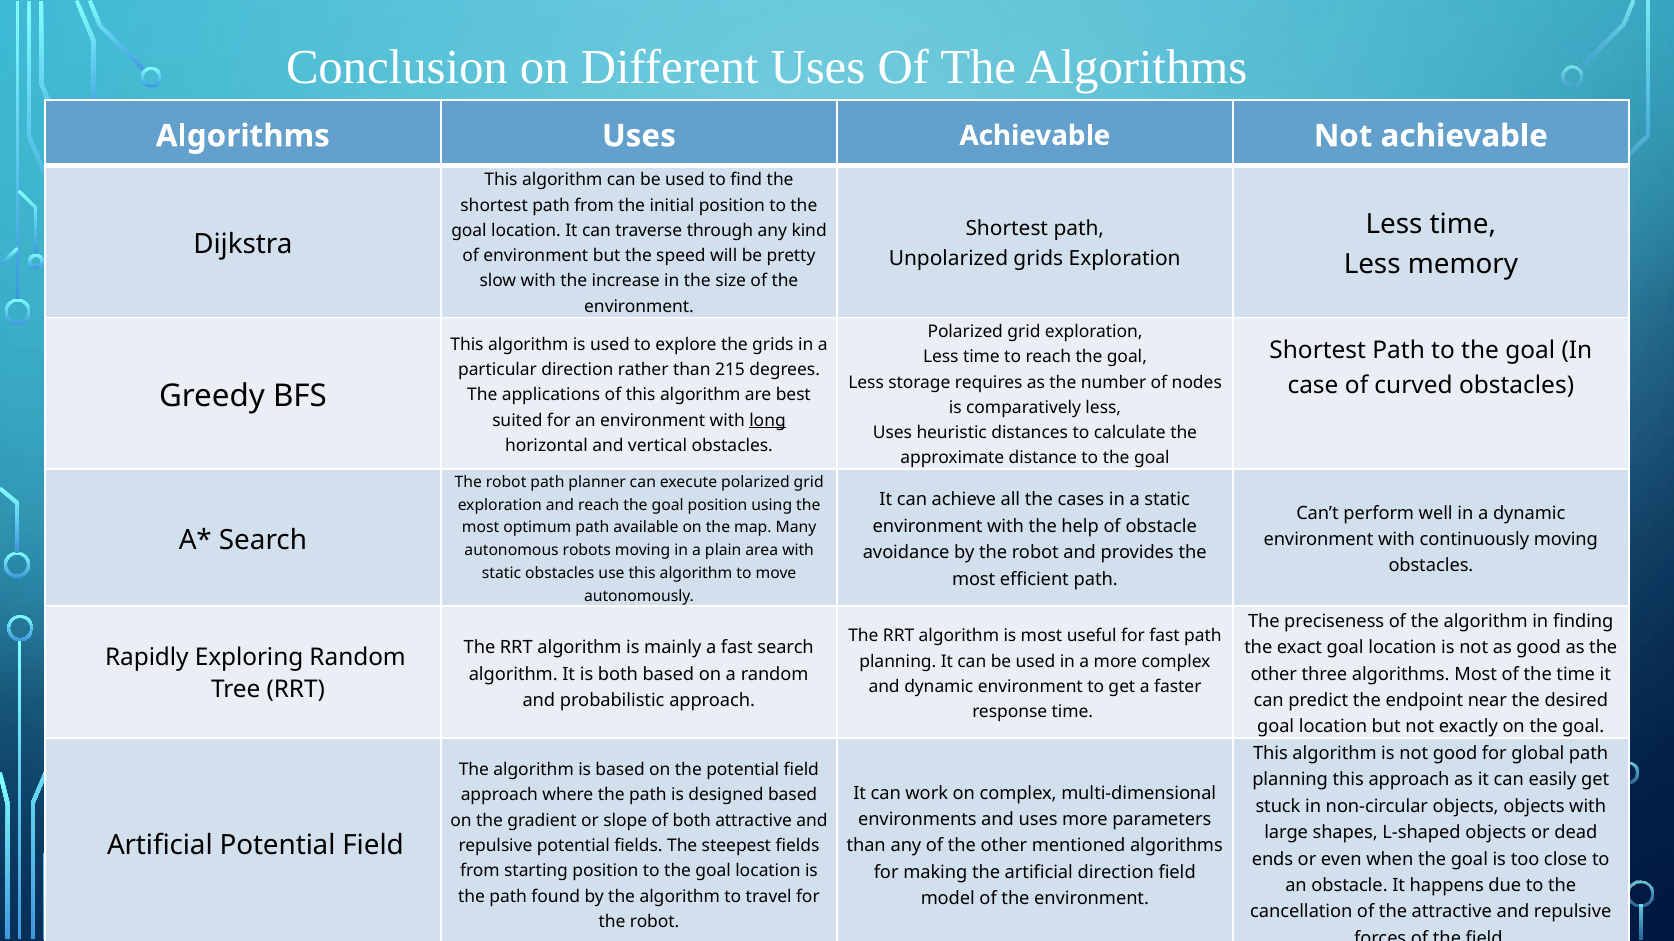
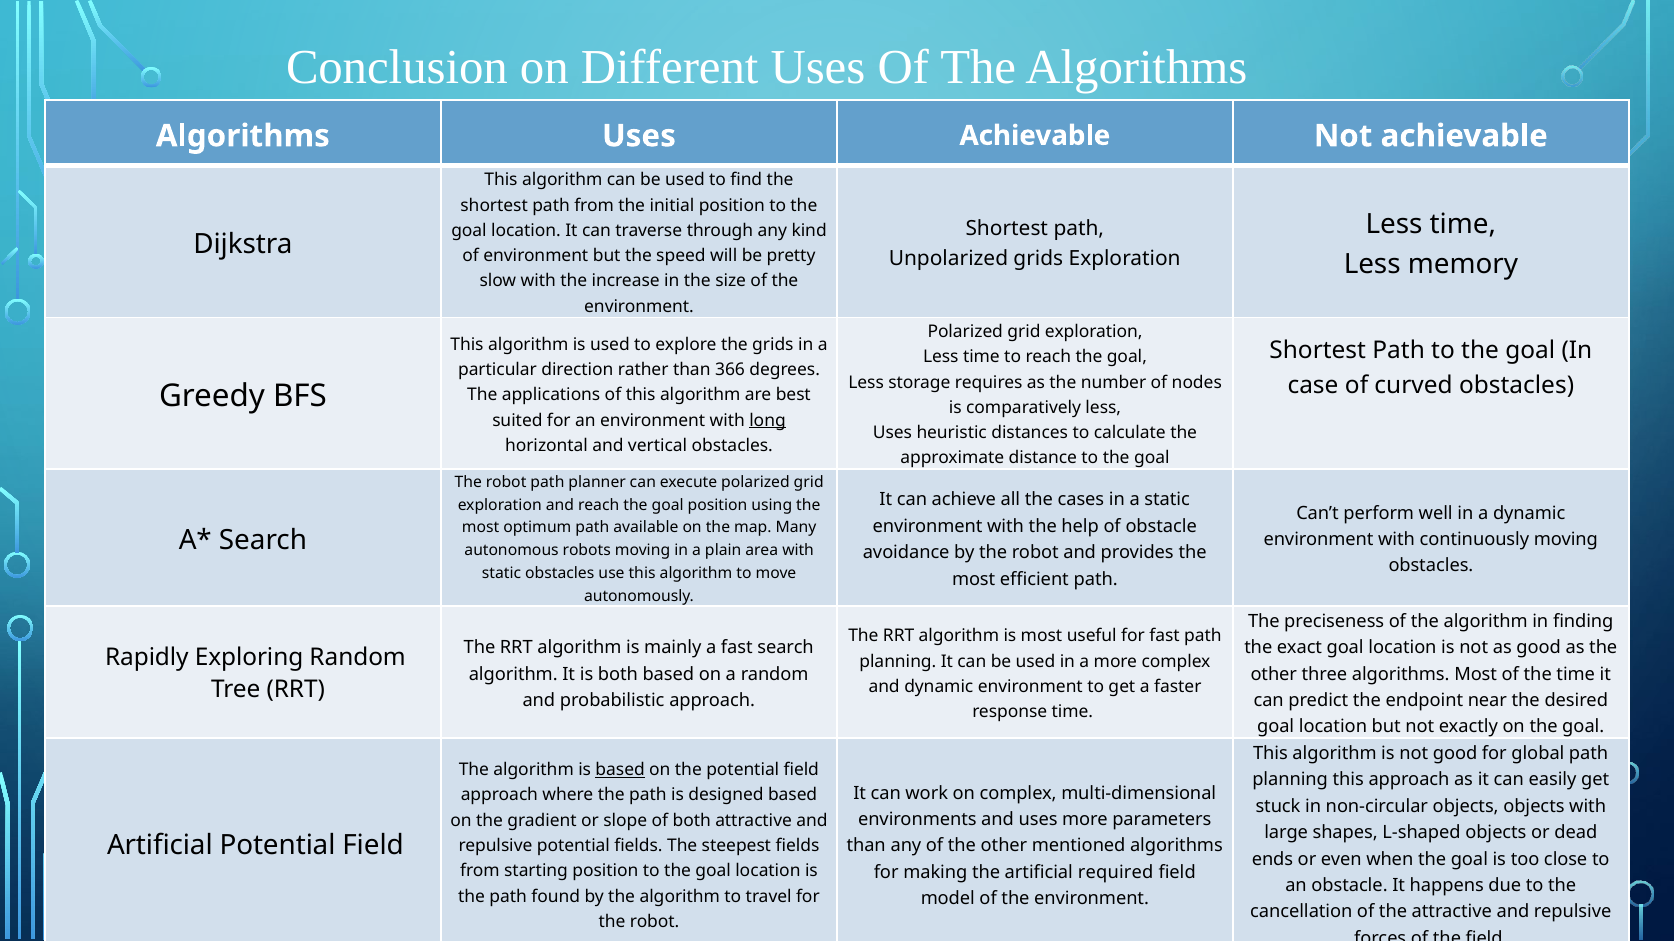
215: 215 -> 366
based at (620, 770) underline: none -> present
artificial direction: direction -> required
